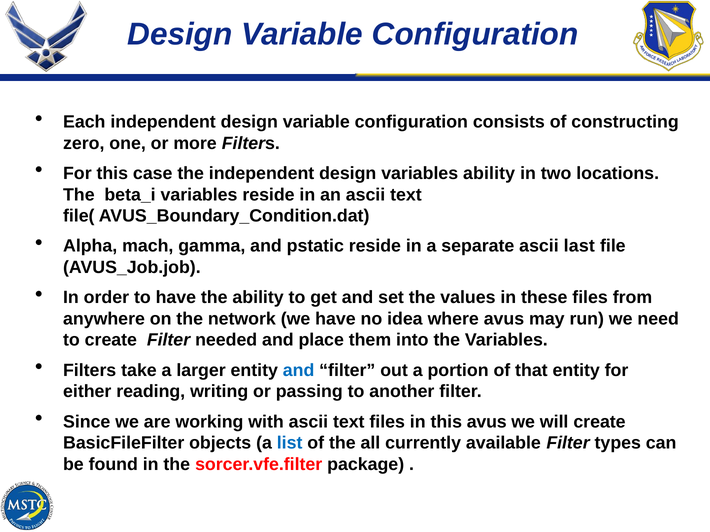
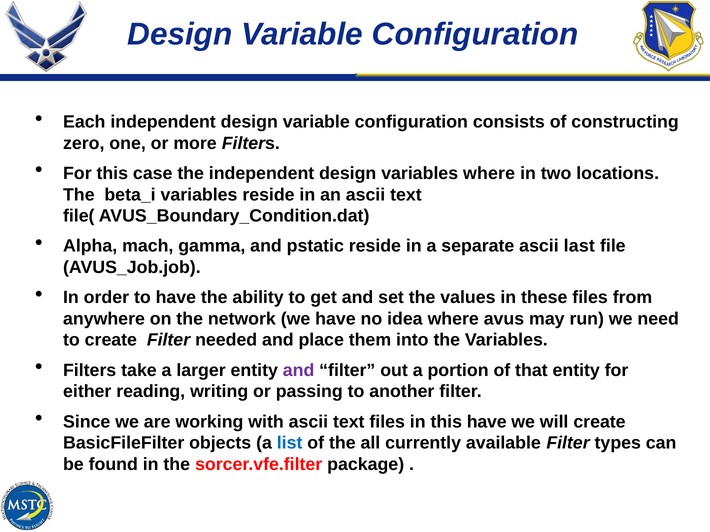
variables ability: ability -> where
and at (299, 371) colour: blue -> purple
this avus: avus -> have
